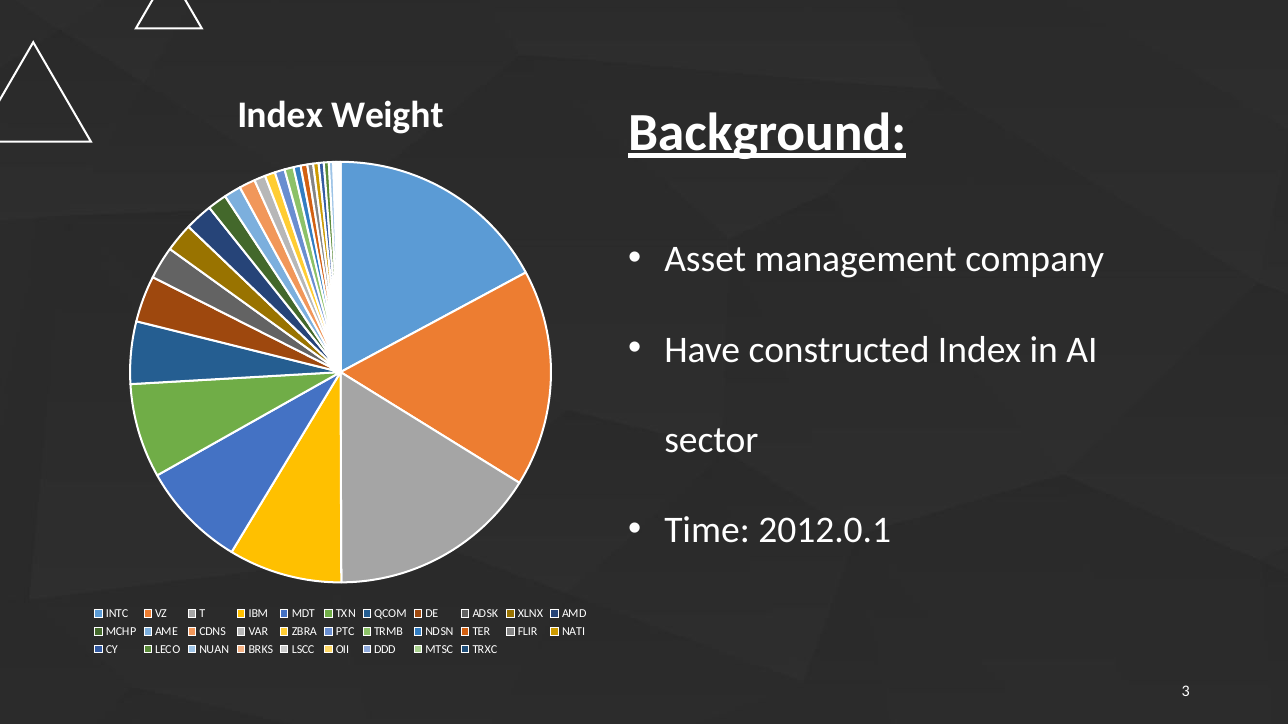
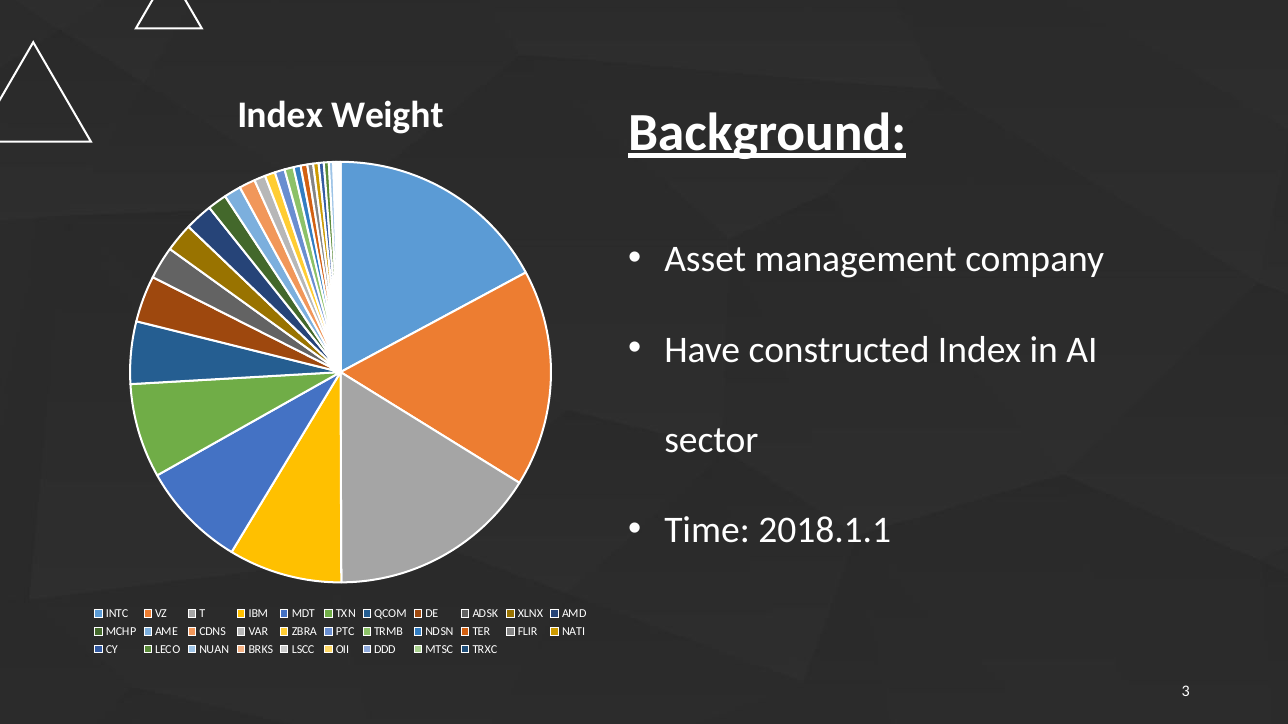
2012.0.1: 2012.0.1 -> 2018.1.1
